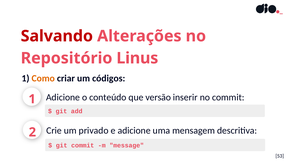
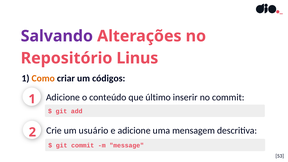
Salvando colour: red -> purple
versão: versão -> último
privado: privado -> usuário
